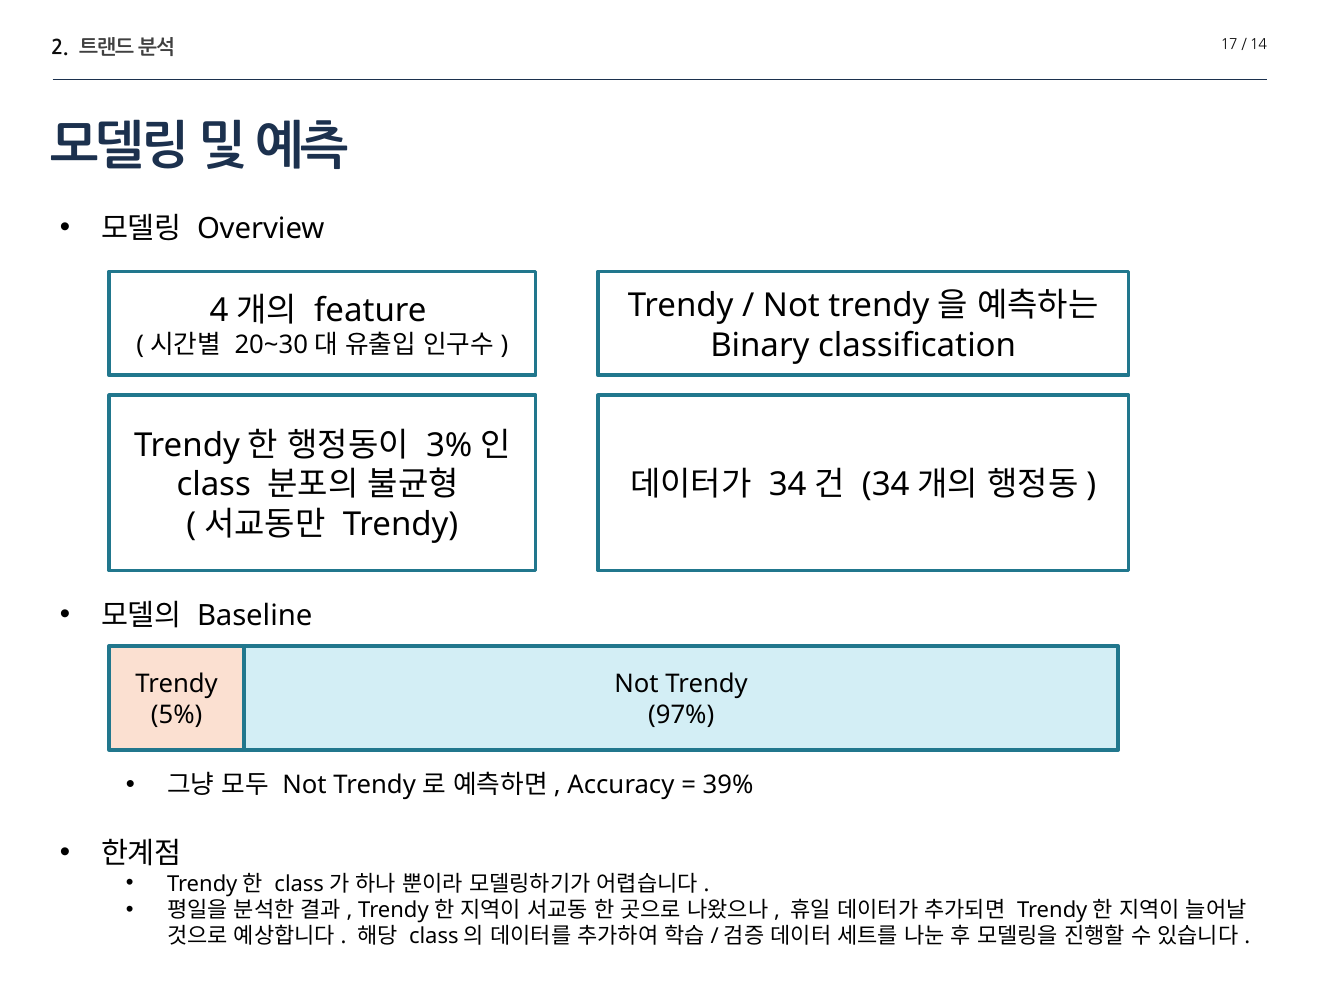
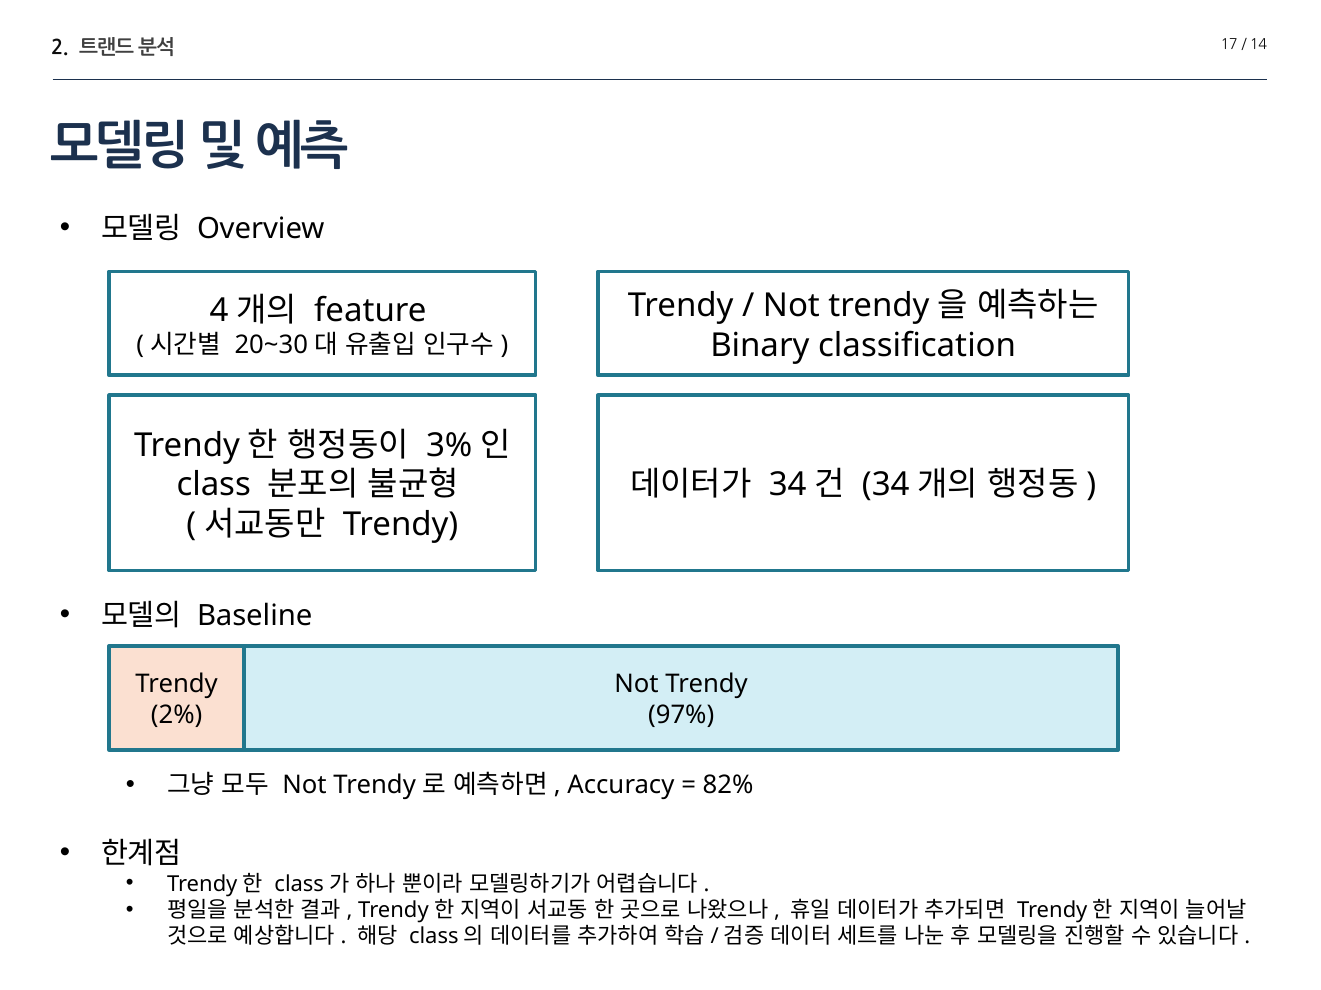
5%: 5% -> 2%
39%: 39% -> 82%
